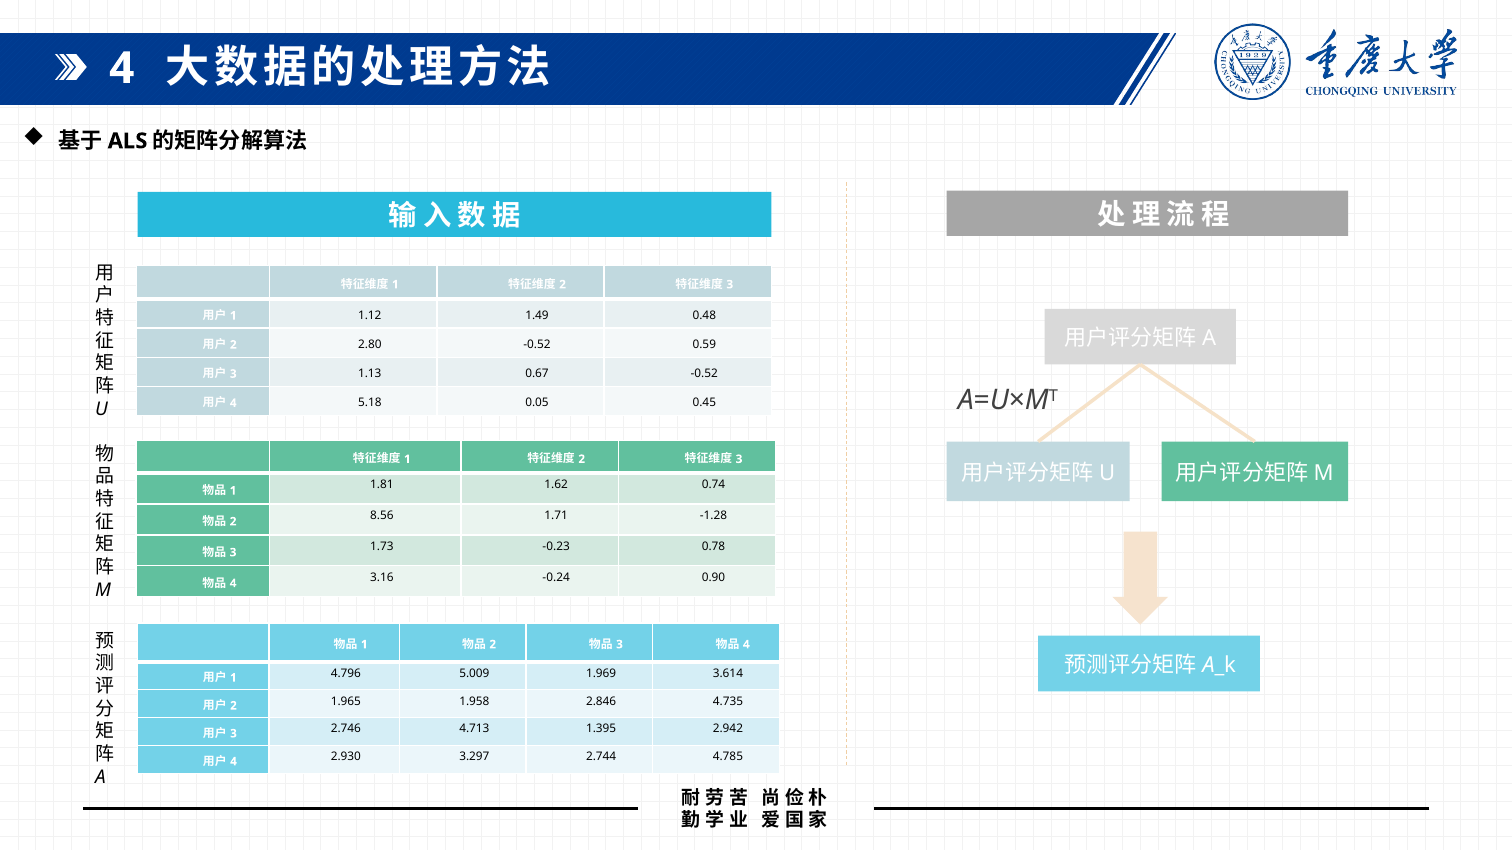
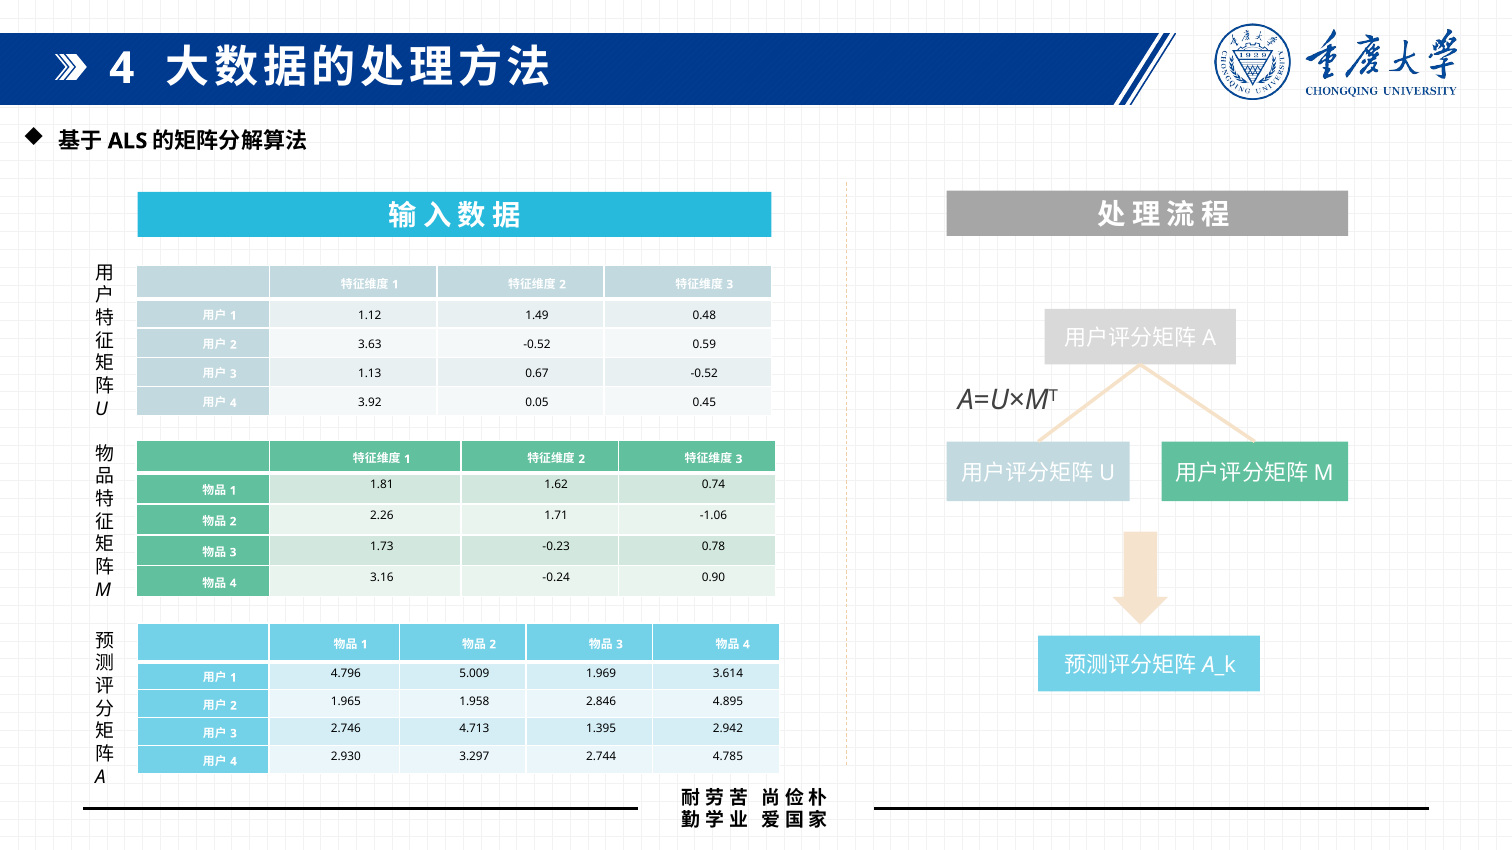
2.80: 2.80 -> 3.63
5.18: 5.18 -> 3.92
8.56: 8.56 -> 2.26
-1.28: -1.28 -> -1.06
4.735: 4.735 -> 4.895
